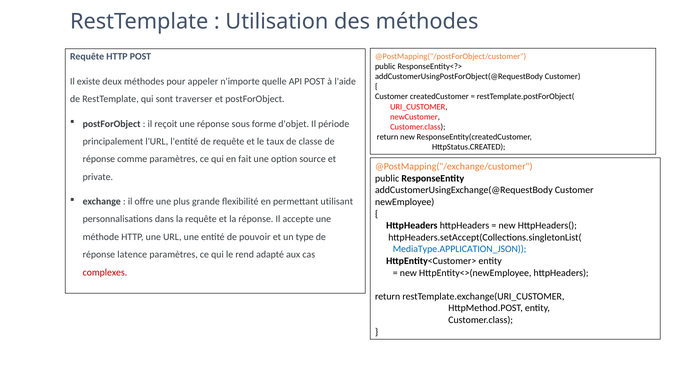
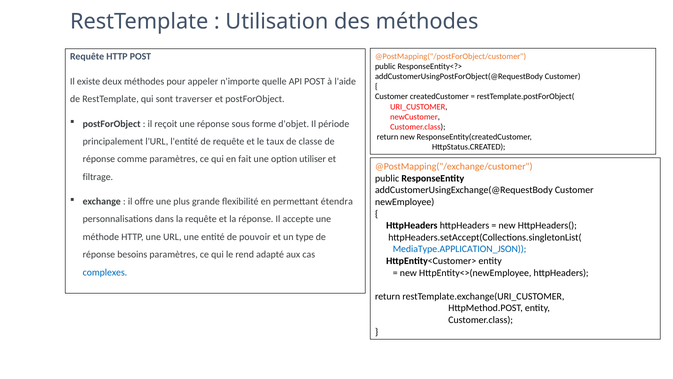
source: source -> utiliser
private: private -> filtrage
utilisant: utilisant -> étendra
latence: latence -> besoins
complexes colour: red -> blue
